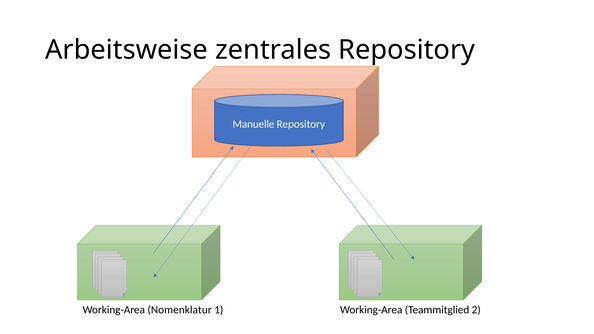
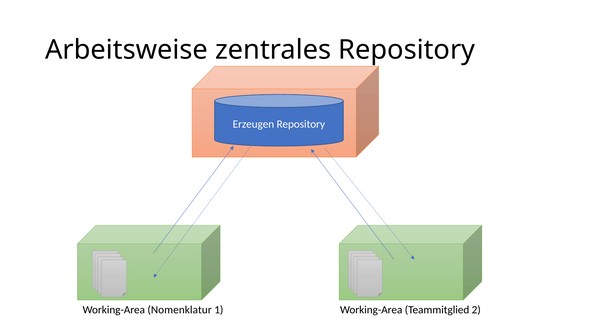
Manuelle: Manuelle -> Erzeugen
